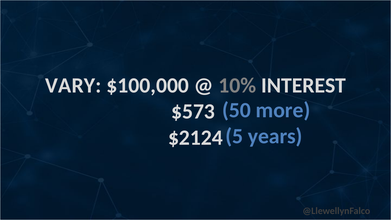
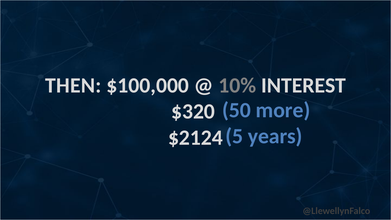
VARY: VARY -> THEN
$573: $573 -> $320
